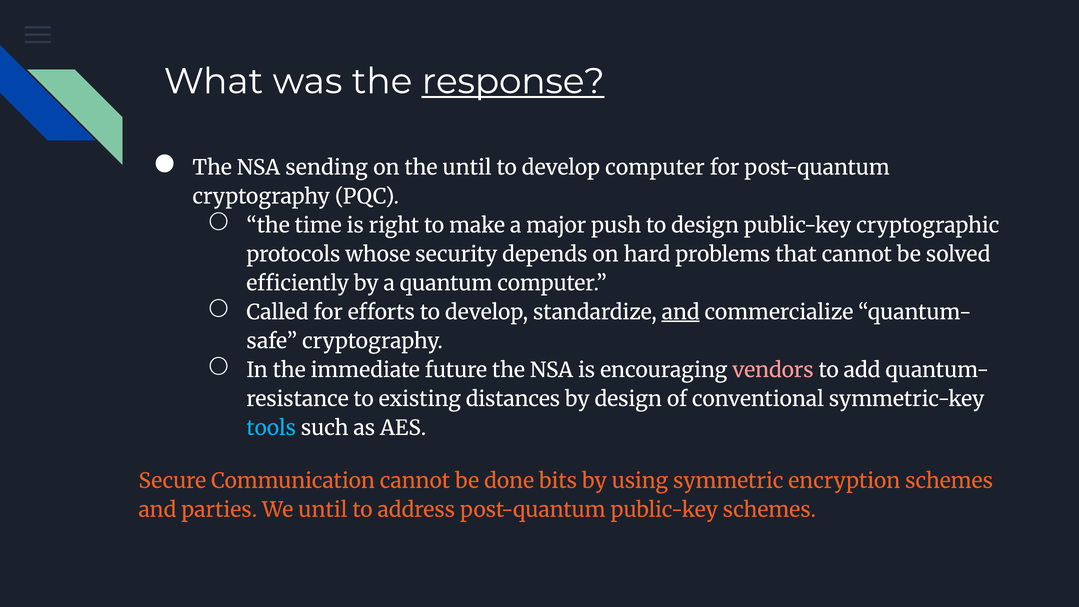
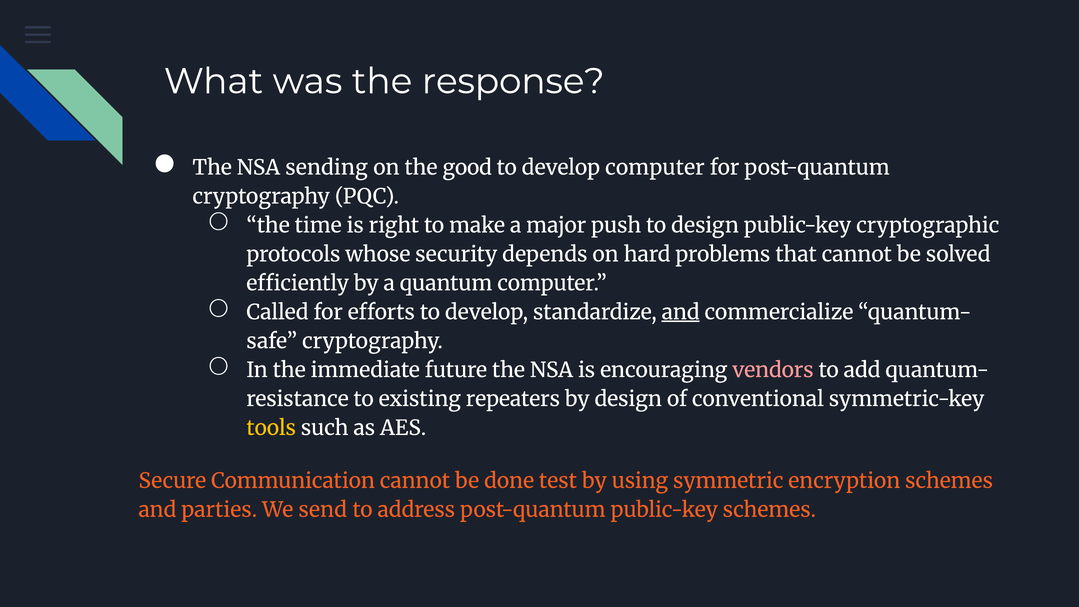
response underline: present -> none
the until: until -> good
distances: distances -> repeaters
tools colour: light blue -> yellow
bits: bits -> test
We until: until -> send
